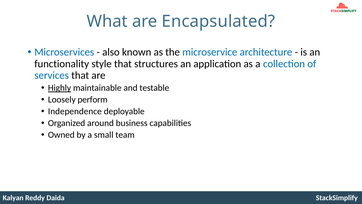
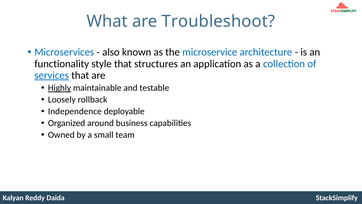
Encapsulated: Encapsulated -> Troubleshoot
services underline: none -> present
perform: perform -> rollback
